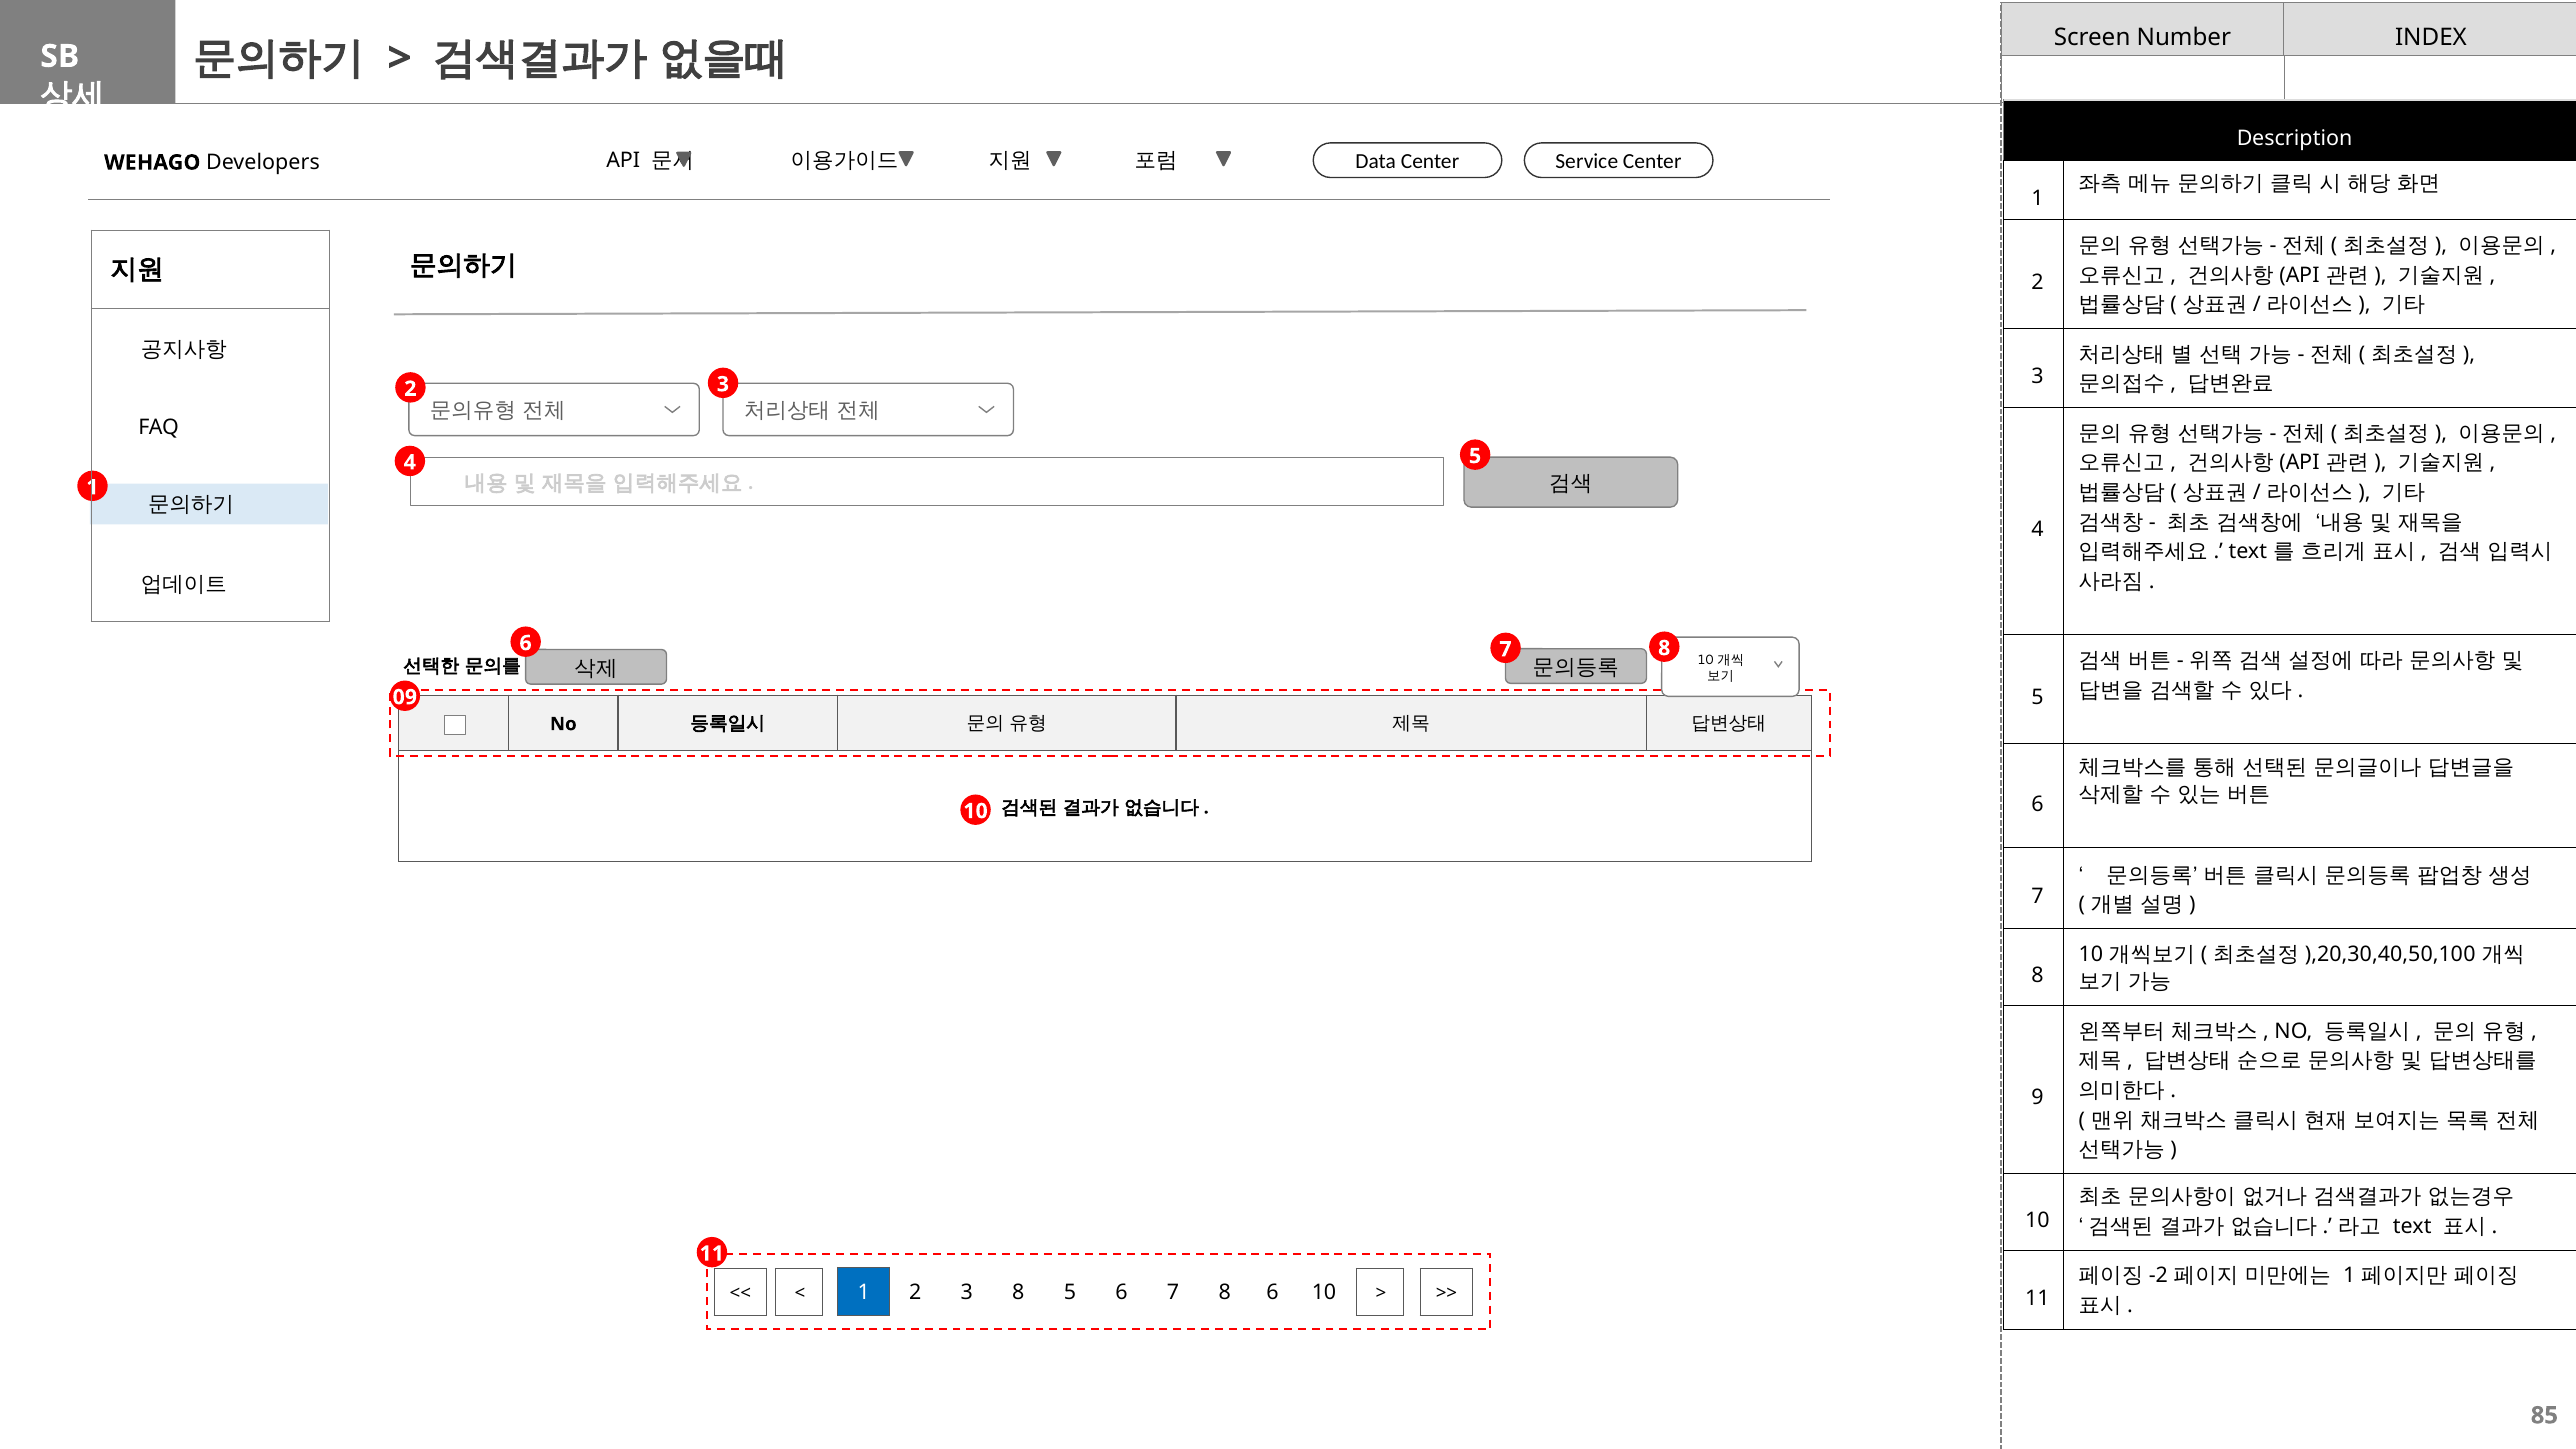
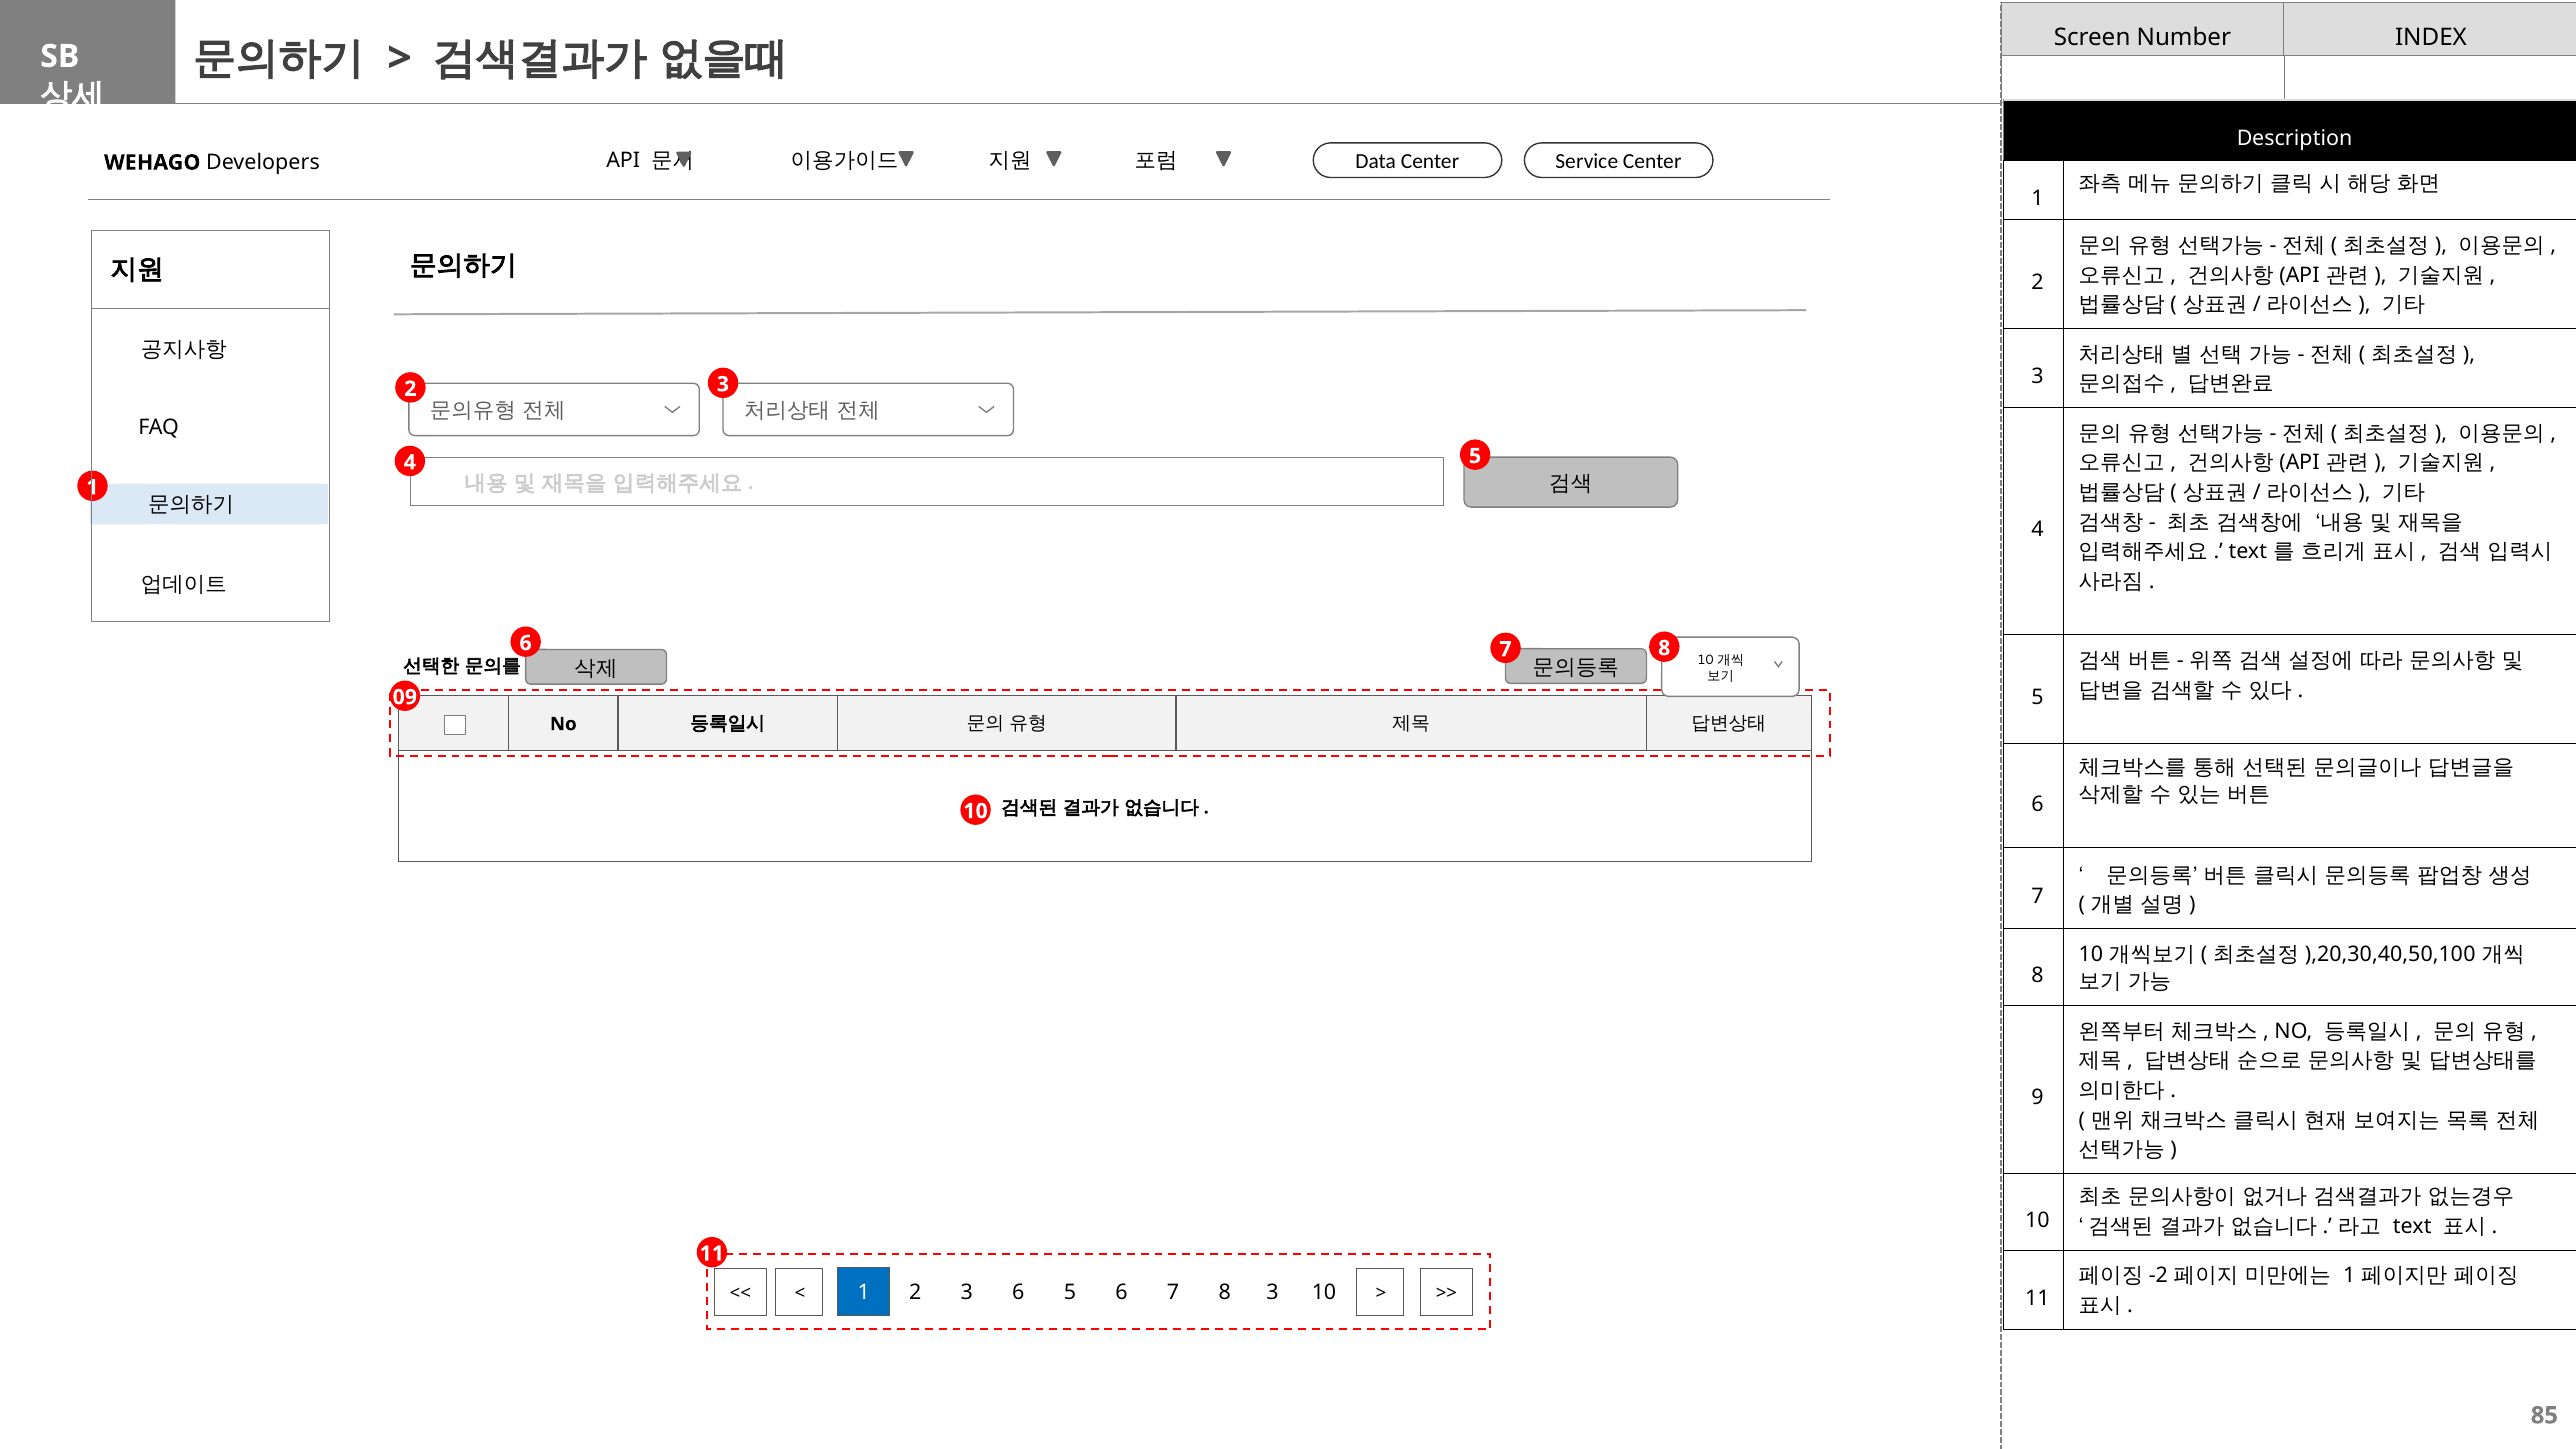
3 8: 8 -> 6
8 6: 6 -> 3
